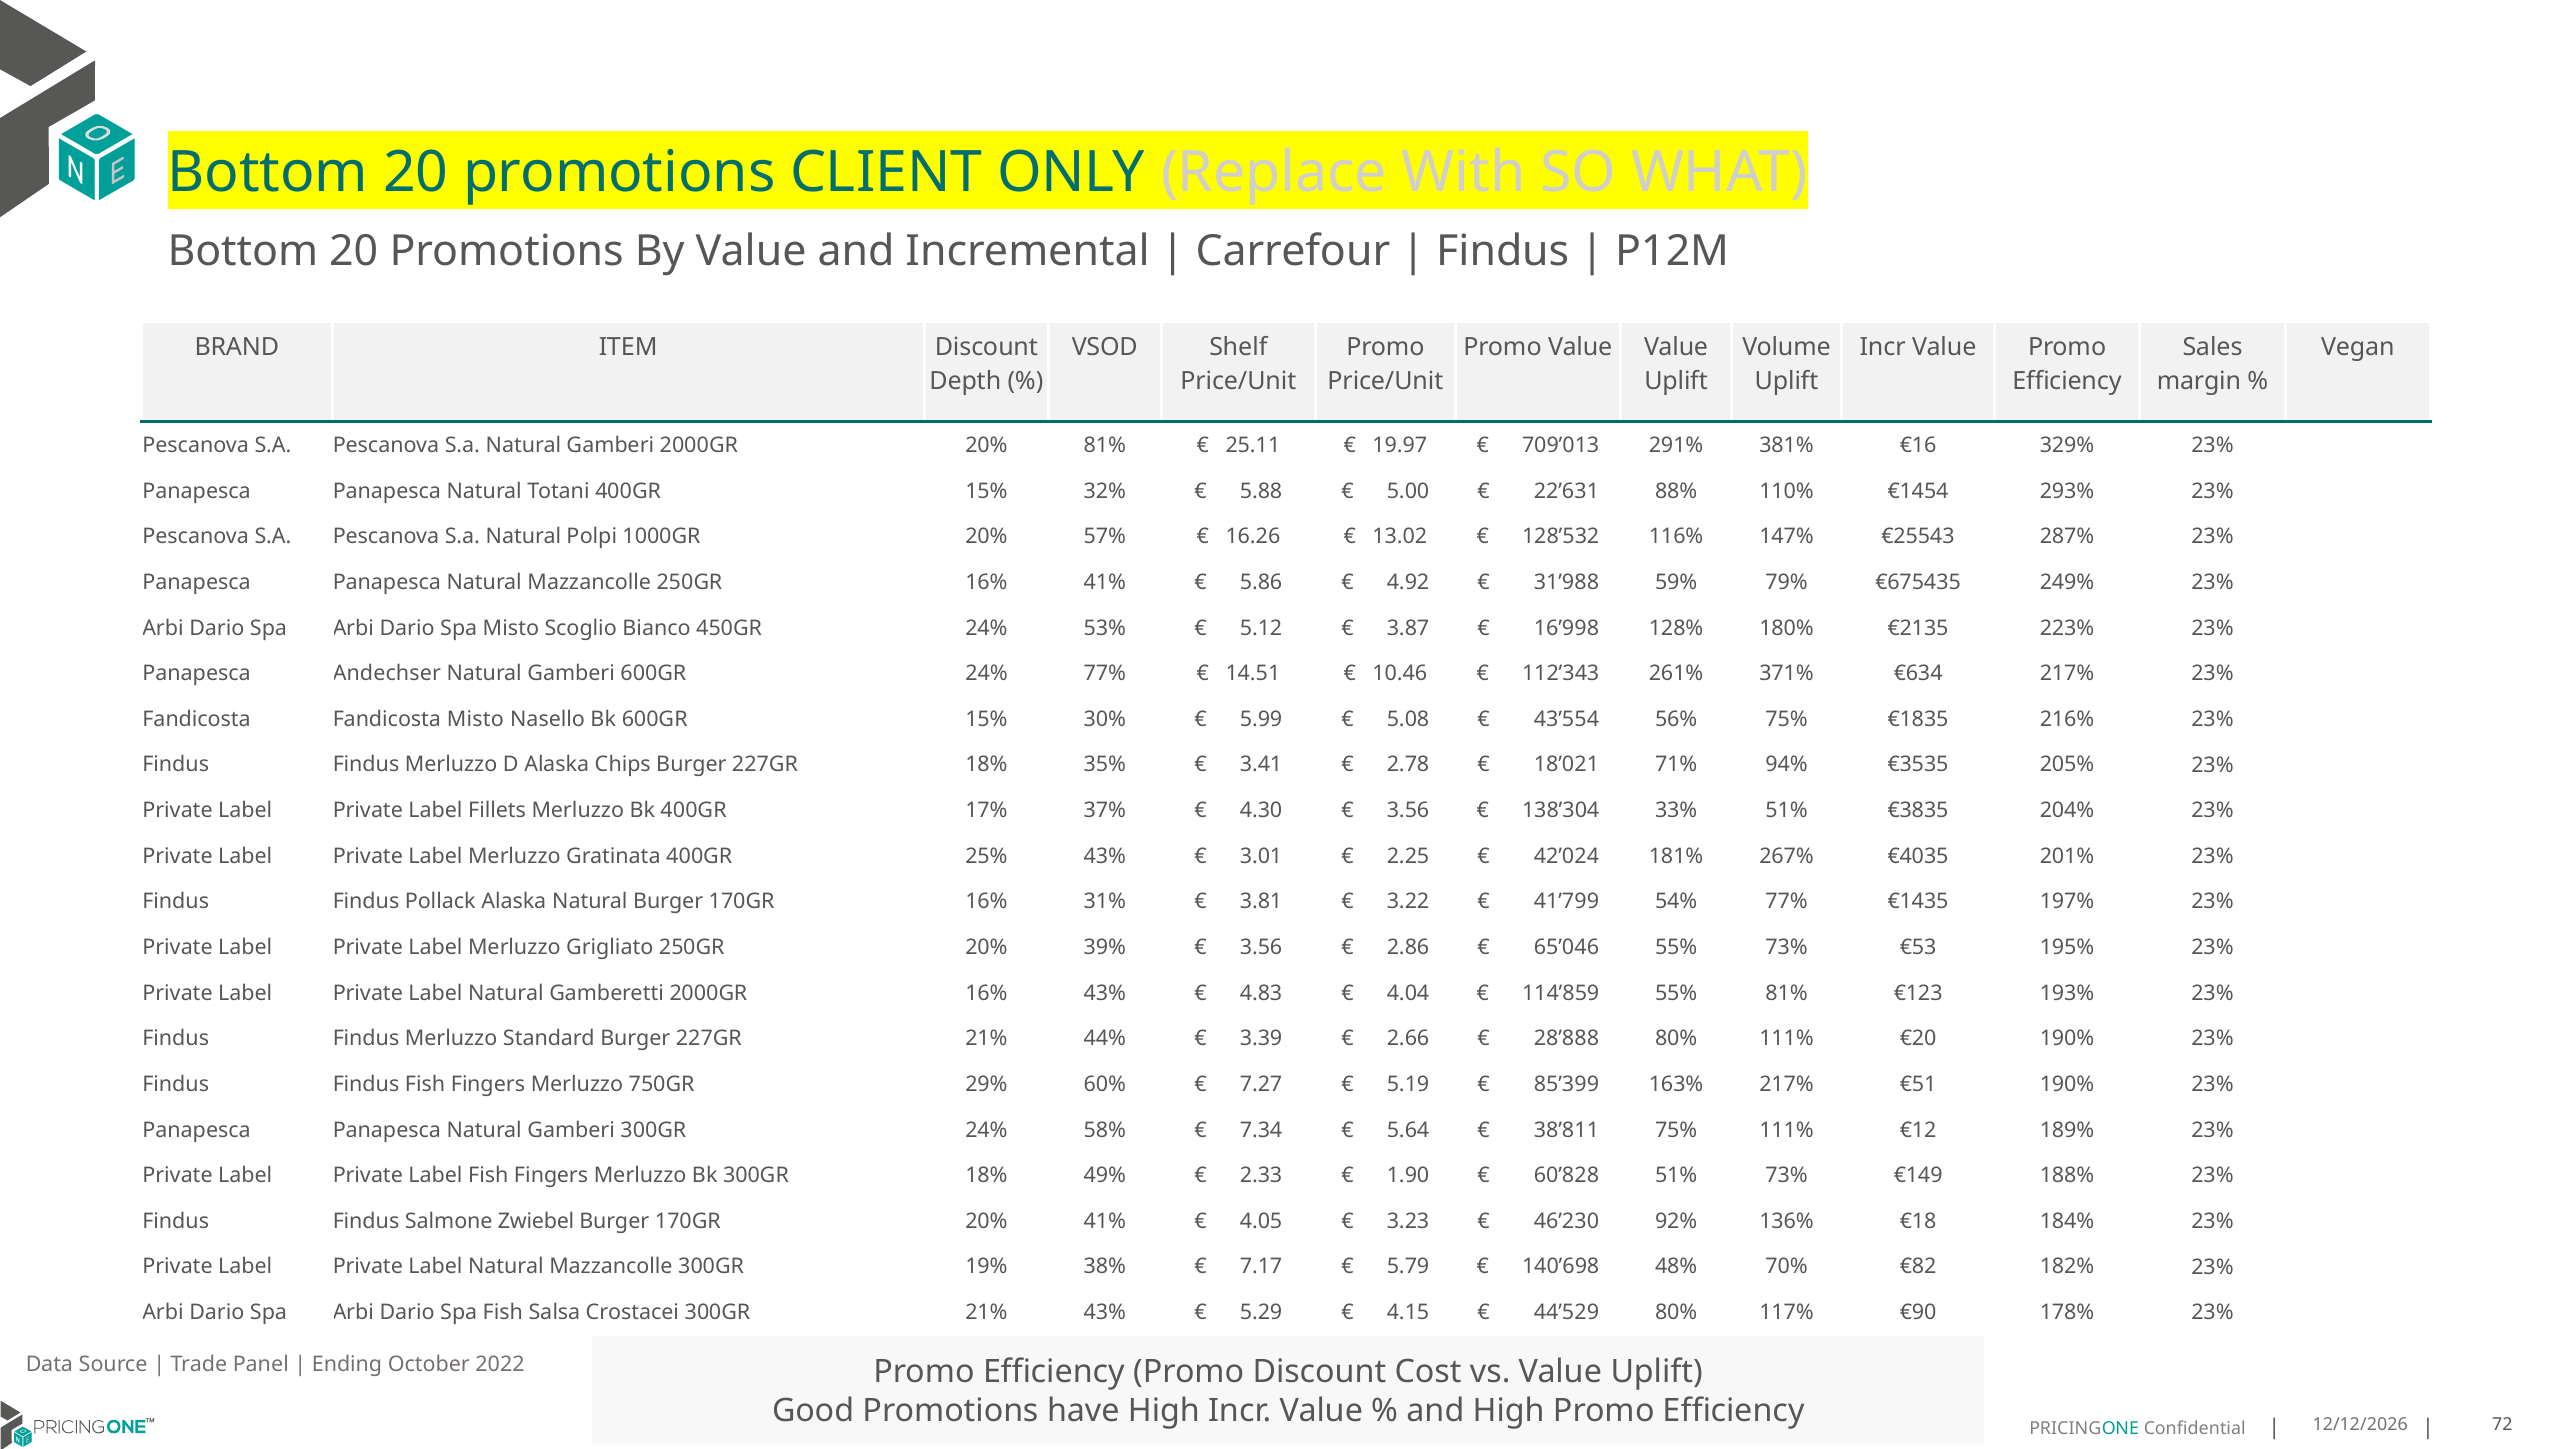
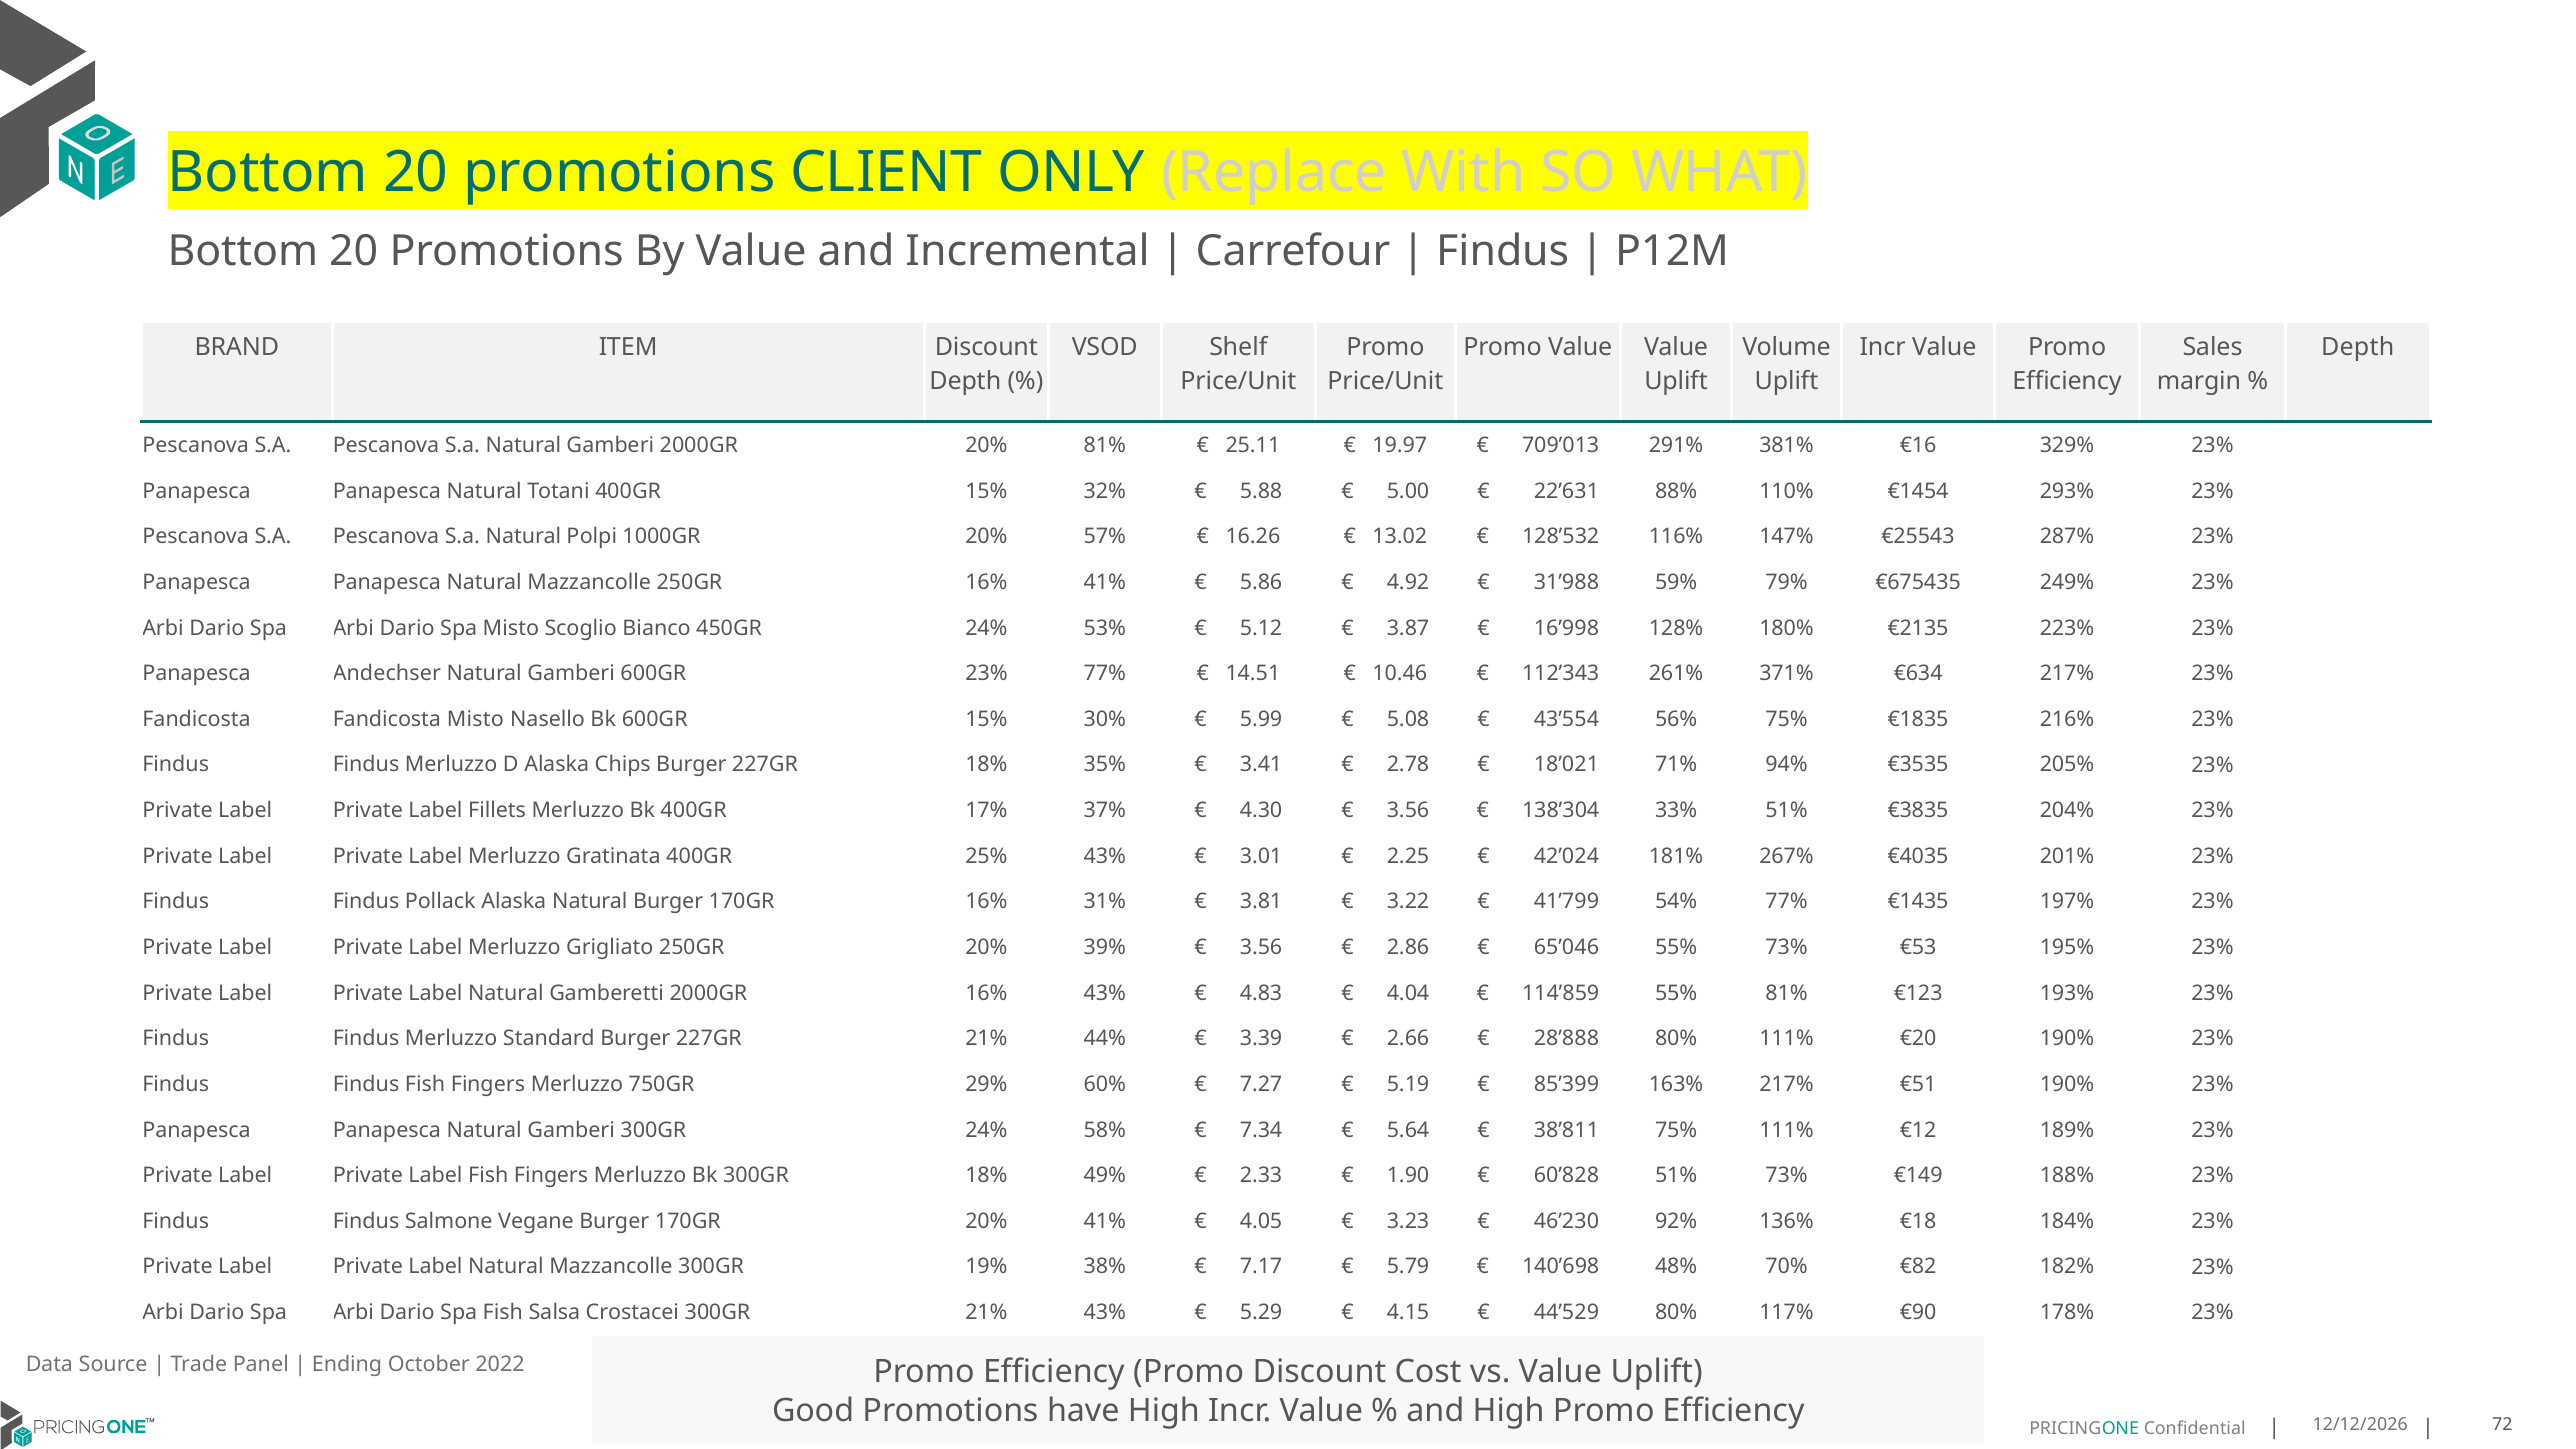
Vegan at (2358, 347): Vegan -> Depth
600GR 24%: 24% -> 23%
Zwiebel: Zwiebel -> Vegane
